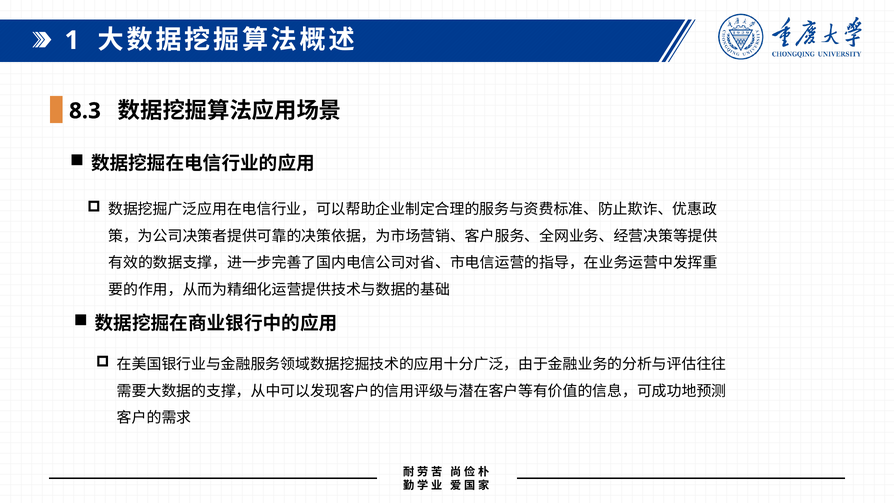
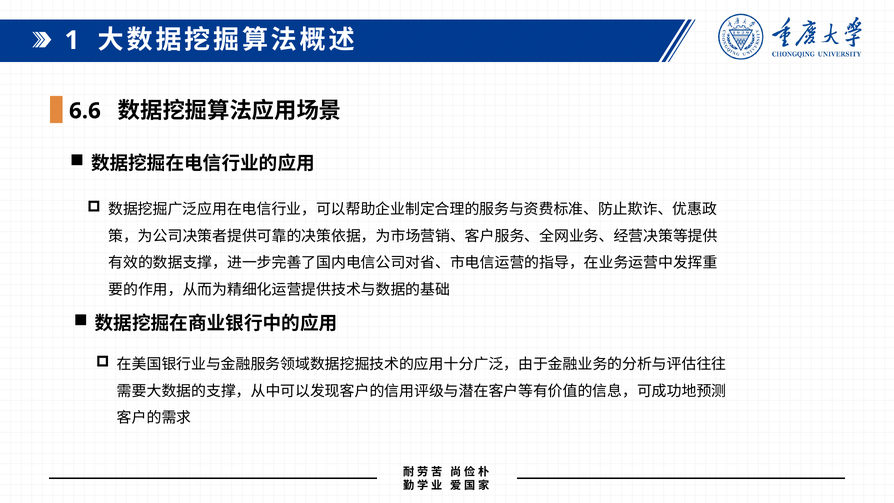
8.3: 8.3 -> 6.6
